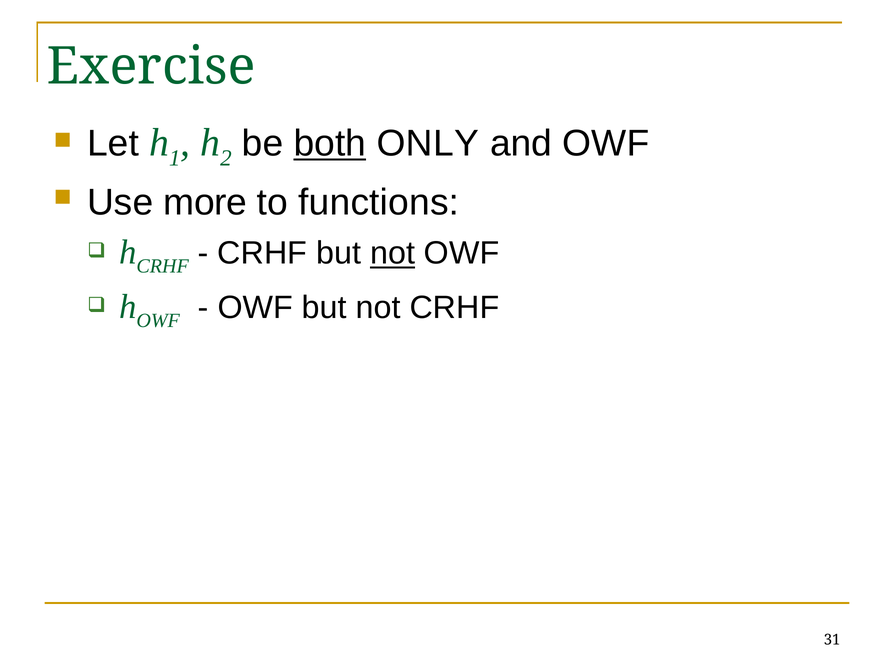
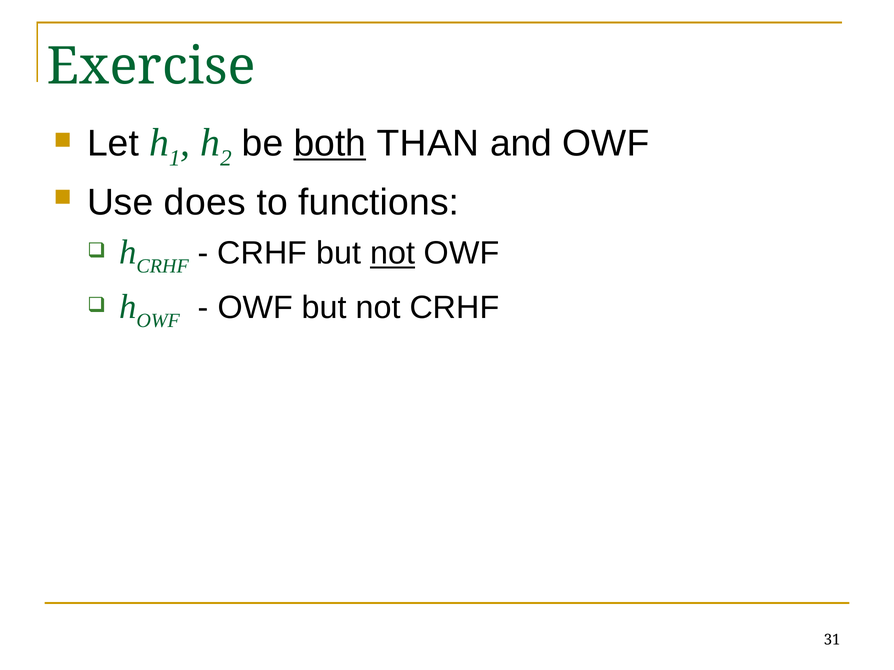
ONLY: ONLY -> THAN
more: more -> does
